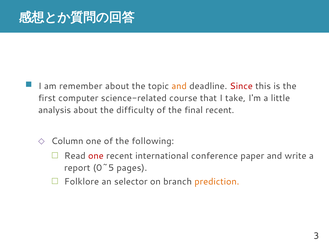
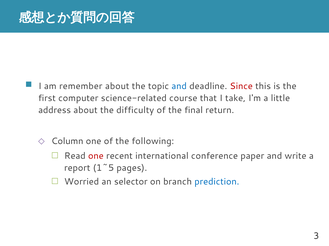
and at (179, 86) colour: orange -> blue
analysis: analysis -> address
final recent: recent -> return
0~5: 0~5 -> 1~5
Folklore: Folklore -> Worried
prediction colour: orange -> blue
